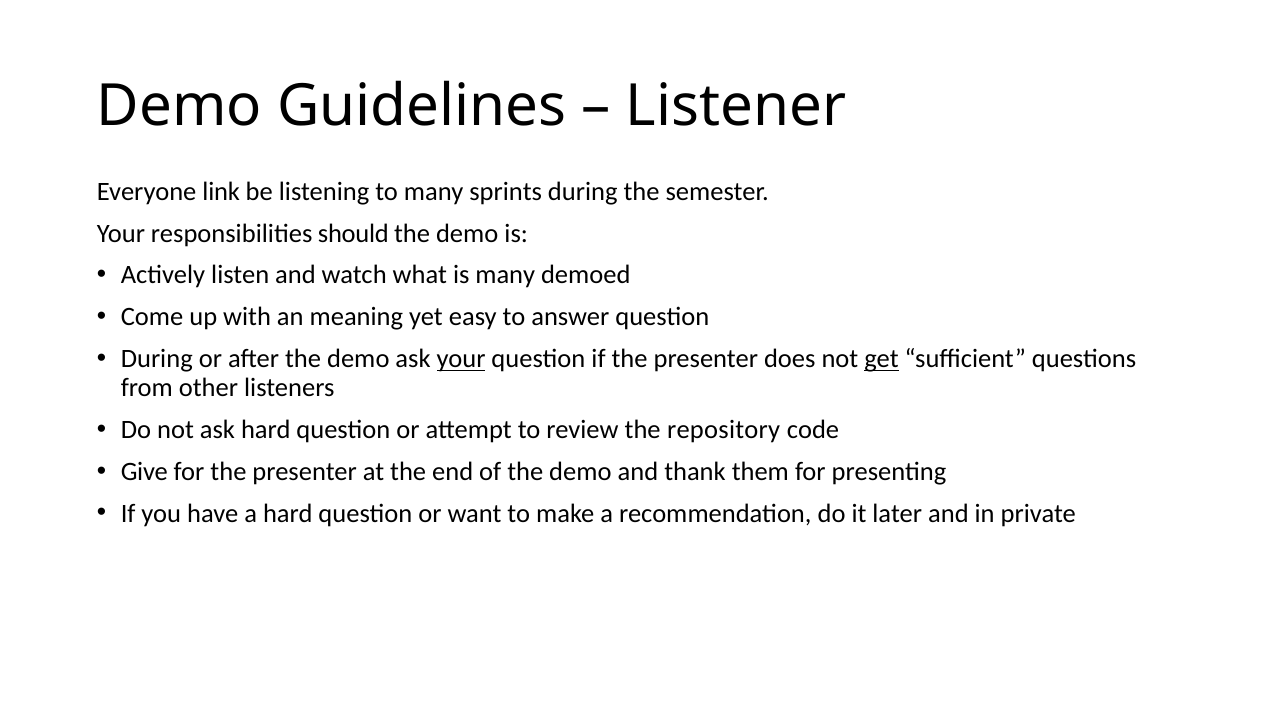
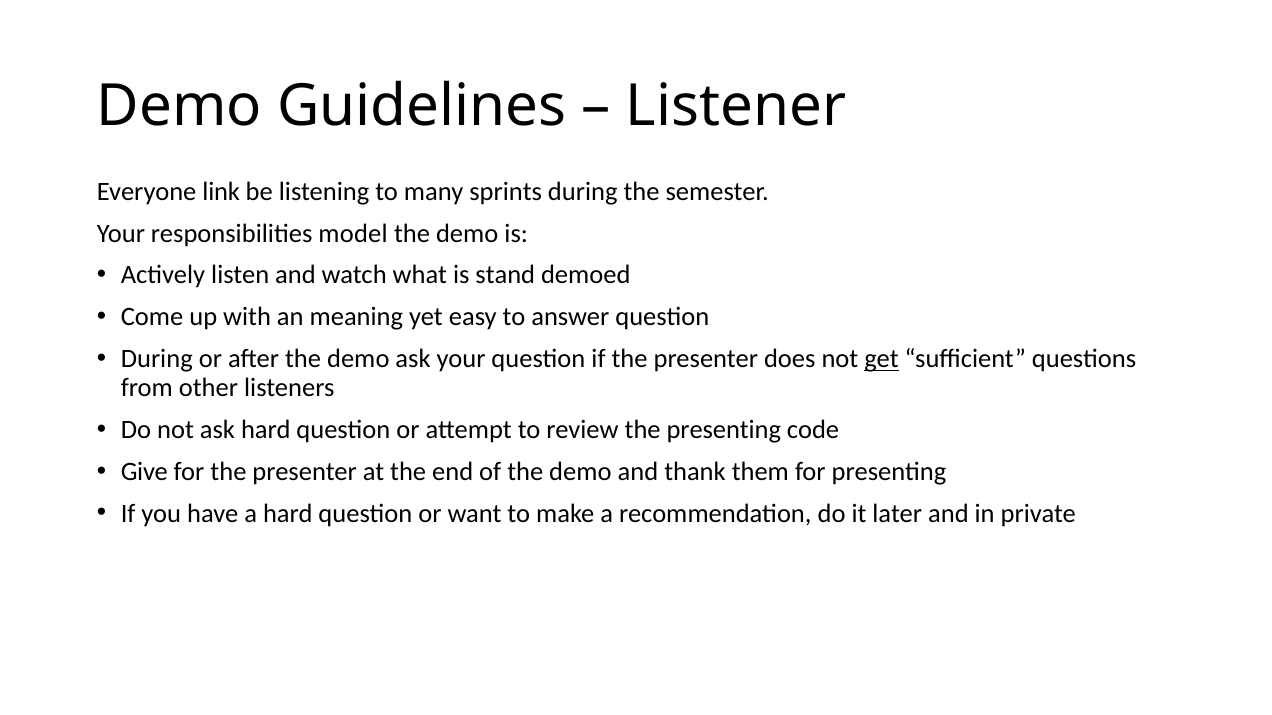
should: should -> model
is many: many -> stand
your at (461, 359) underline: present -> none
the repository: repository -> presenting
